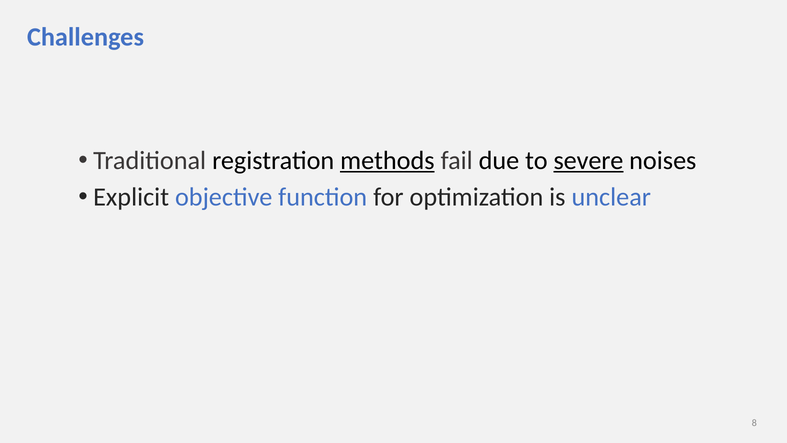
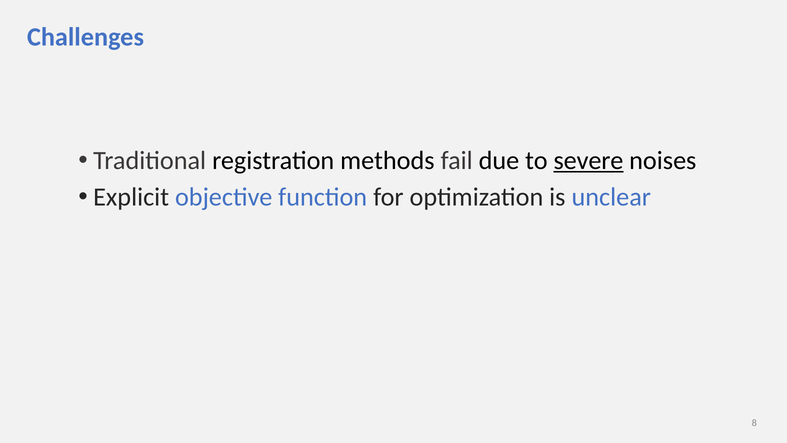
methods underline: present -> none
